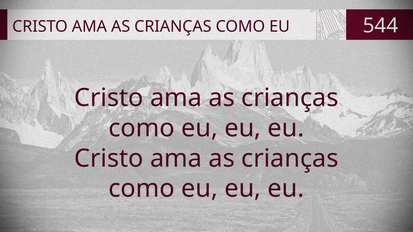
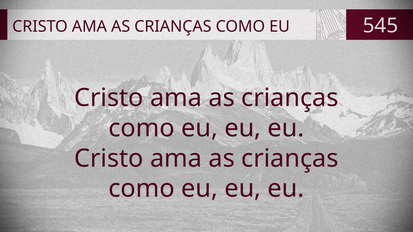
544: 544 -> 545
